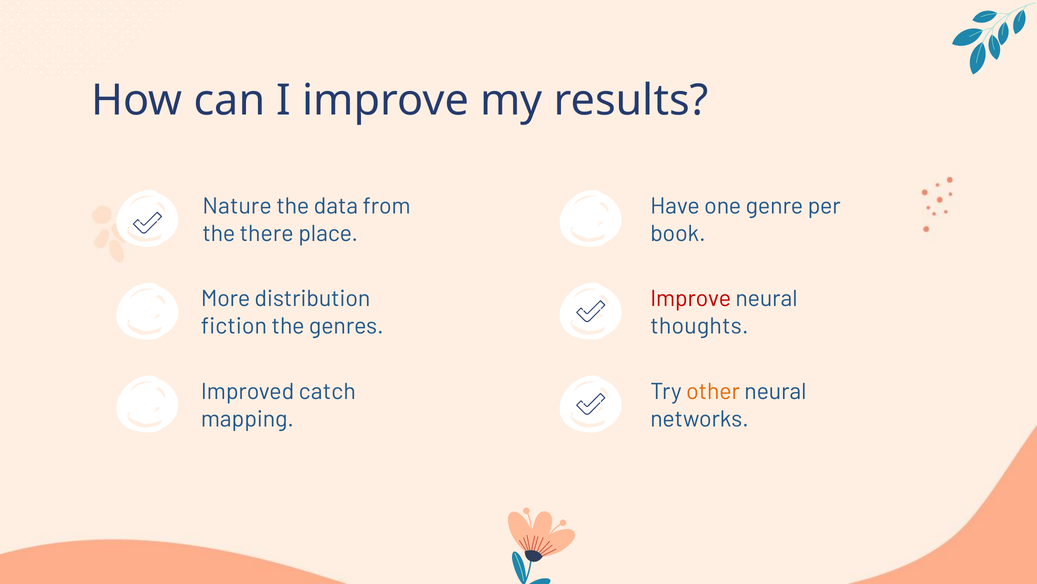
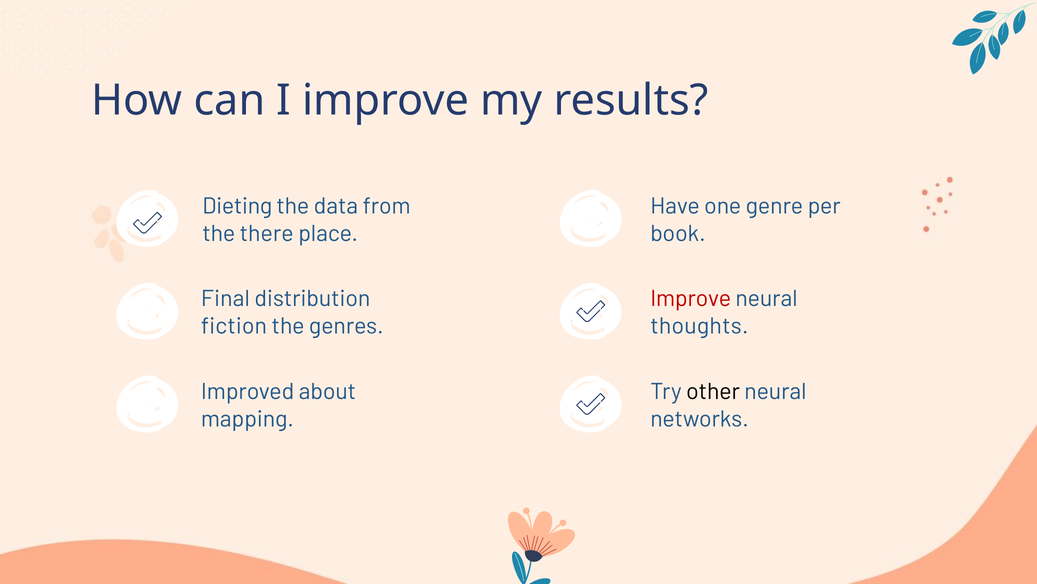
Nature: Nature -> Dieting
More: More -> Final
catch: catch -> about
other colour: orange -> black
